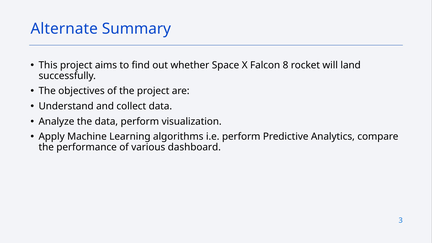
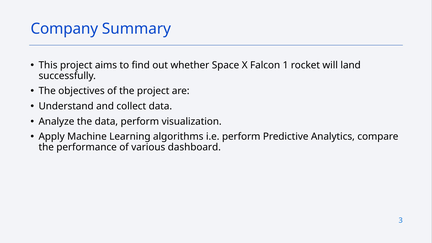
Alternate: Alternate -> Company
8: 8 -> 1
